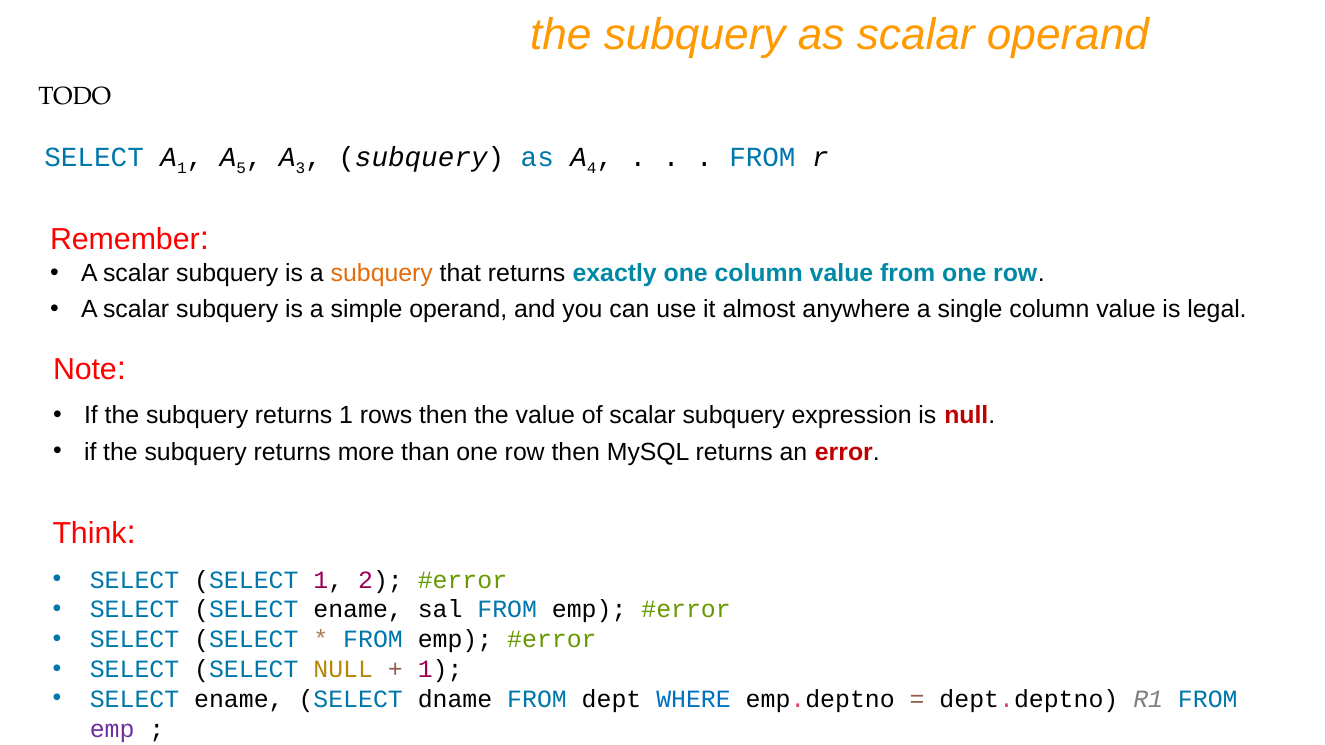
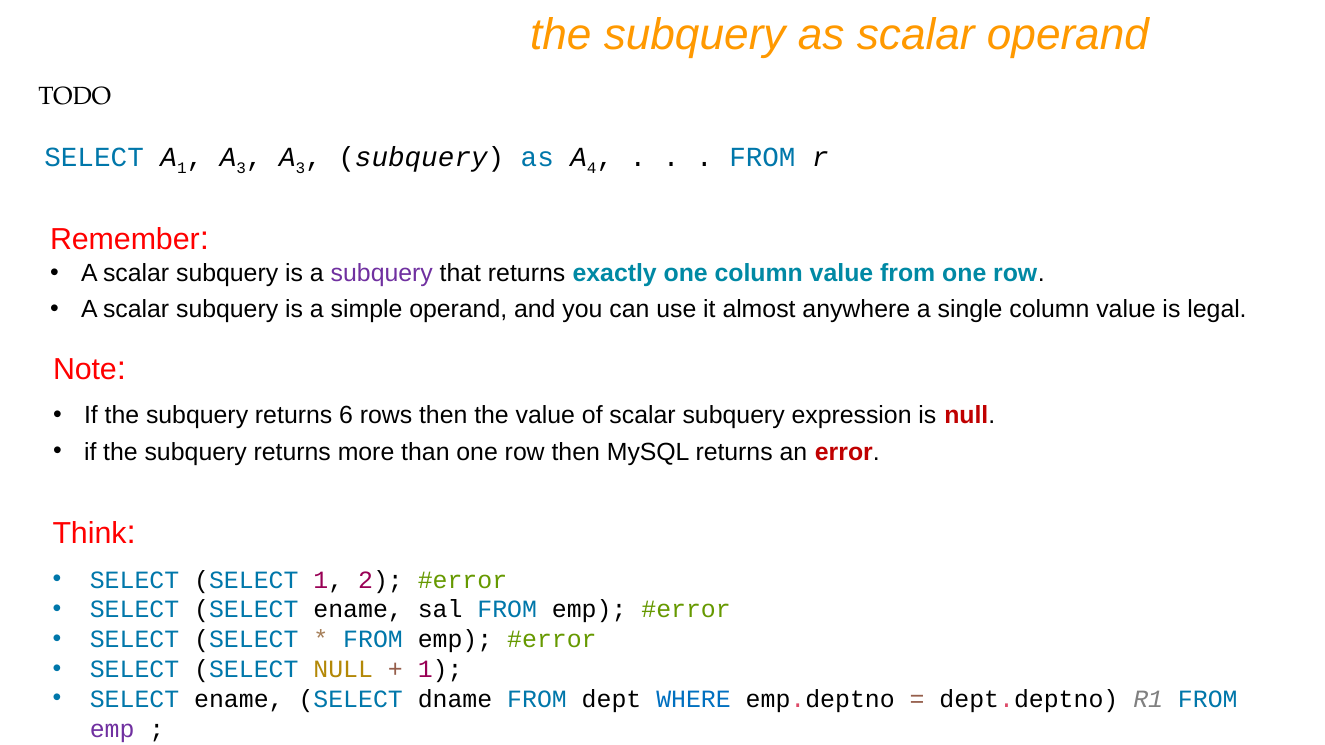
5 at (241, 168): 5 -> 3
subquery at (382, 273) colour: orange -> purple
returns 1: 1 -> 6
